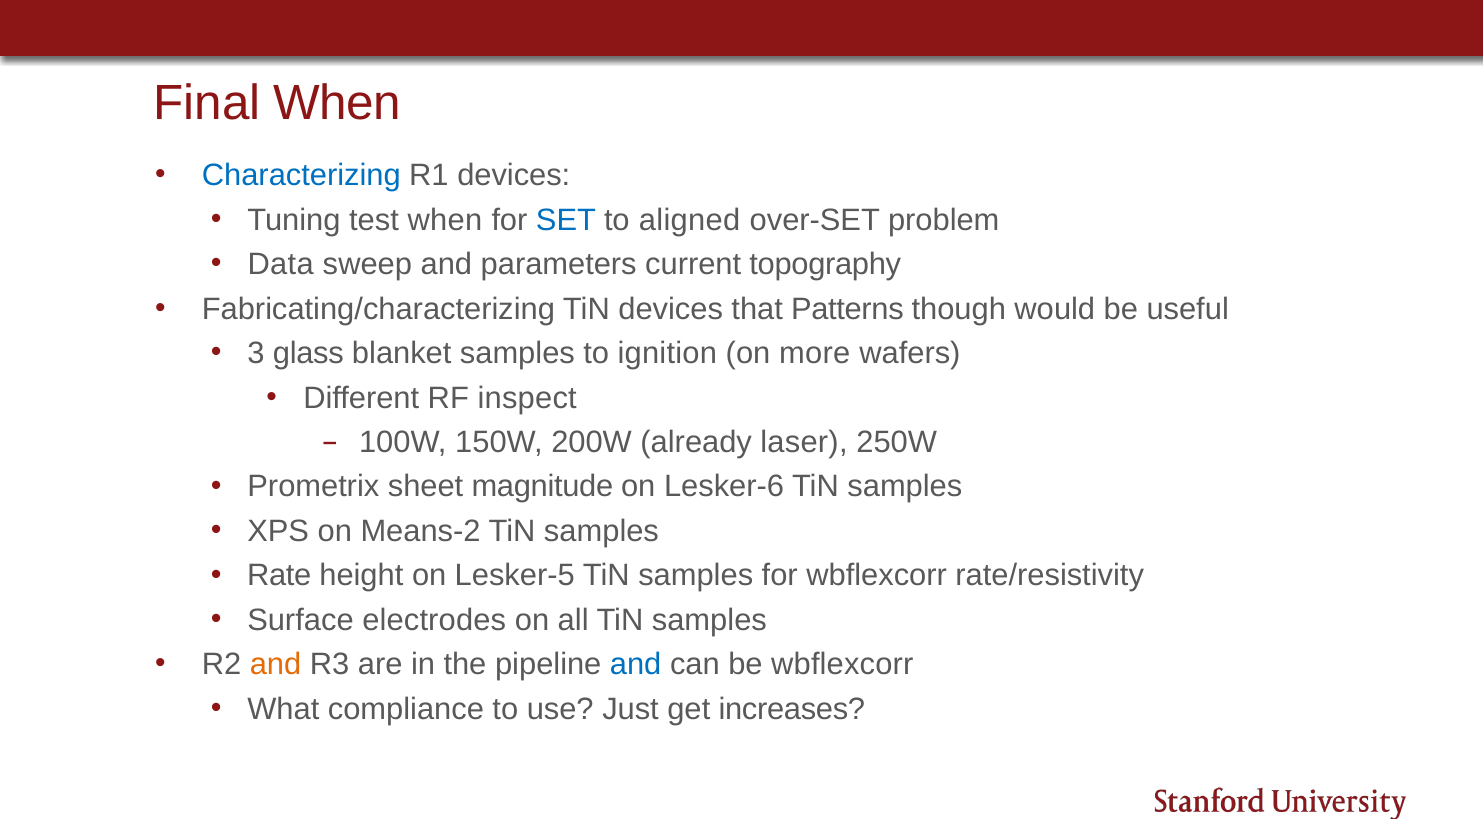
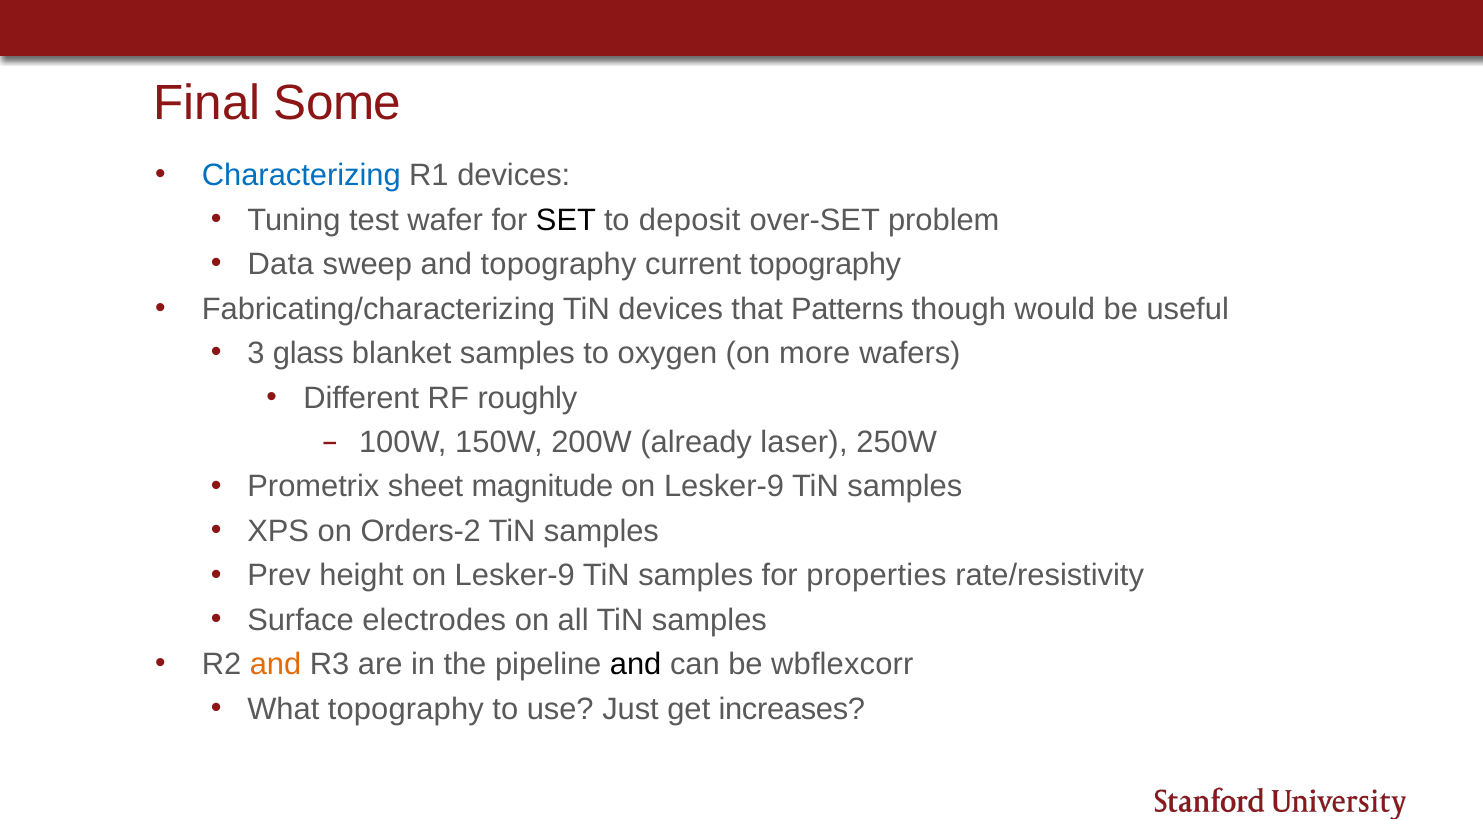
Final When: When -> Some
test when: when -> wafer
SET colour: blue -> black
aligned: aligned -> deposit
and parameters: parameters -> topography
ignition: ignition -> oxygen
inspect: inspect -> roughly
Lesker-6 at (724, 487): Lesker-6 -> Lesker-9
Means-2: Means-2 -> Orders-2
Rate: Rate -> Prev
height on Lesker-5: Lesker-5 -> Lesker-9
for wbflexcorr: wbflexcorr -> properties
and at (636, 665) colour: blue -> black
What compliance: compliance -> topography
